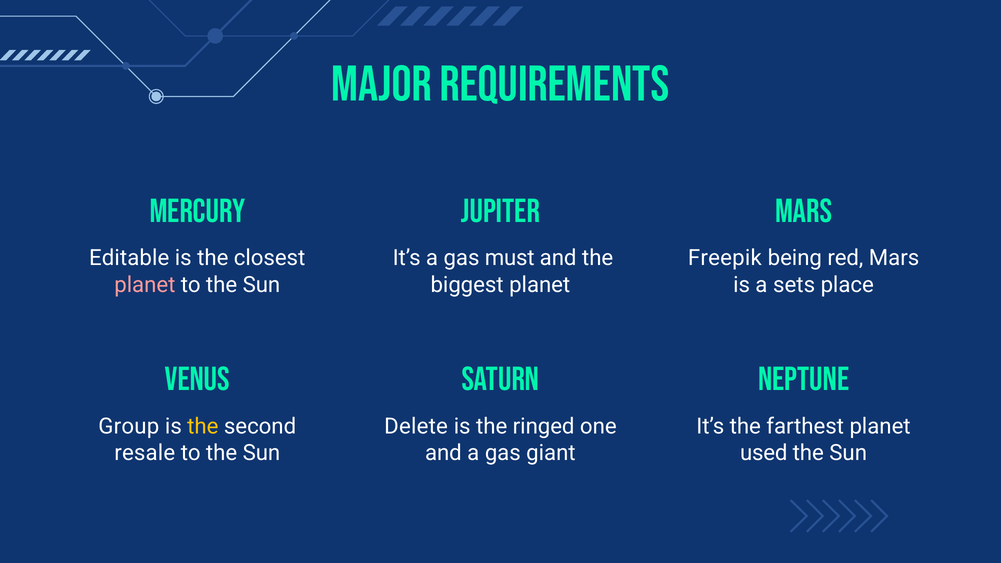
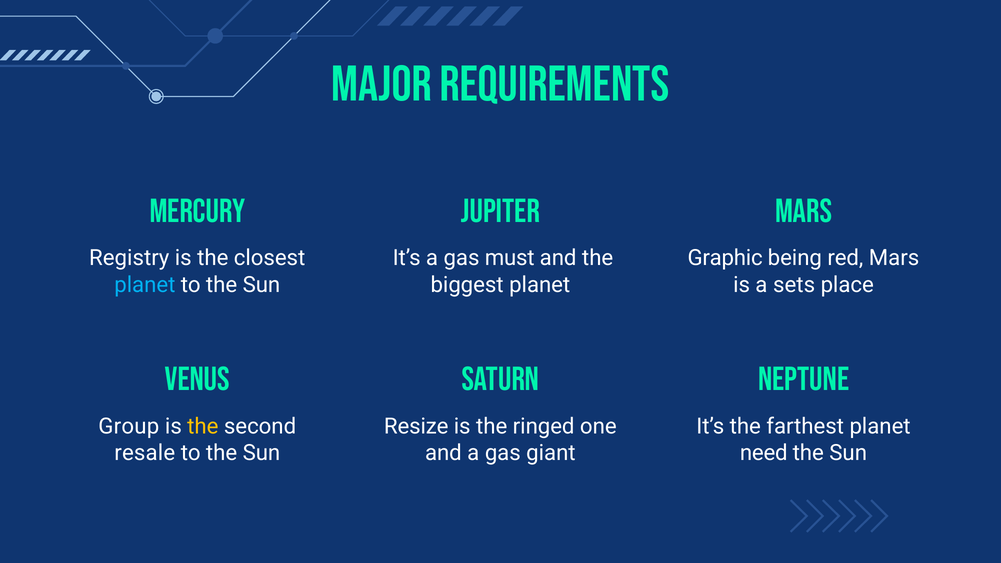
Editable: Editable -> Registry
Freepik: Freepik -> Graphic
planet at (145, 285) colour: pink -> light blue
Delete: Delete -> Resize
used: used -> need
